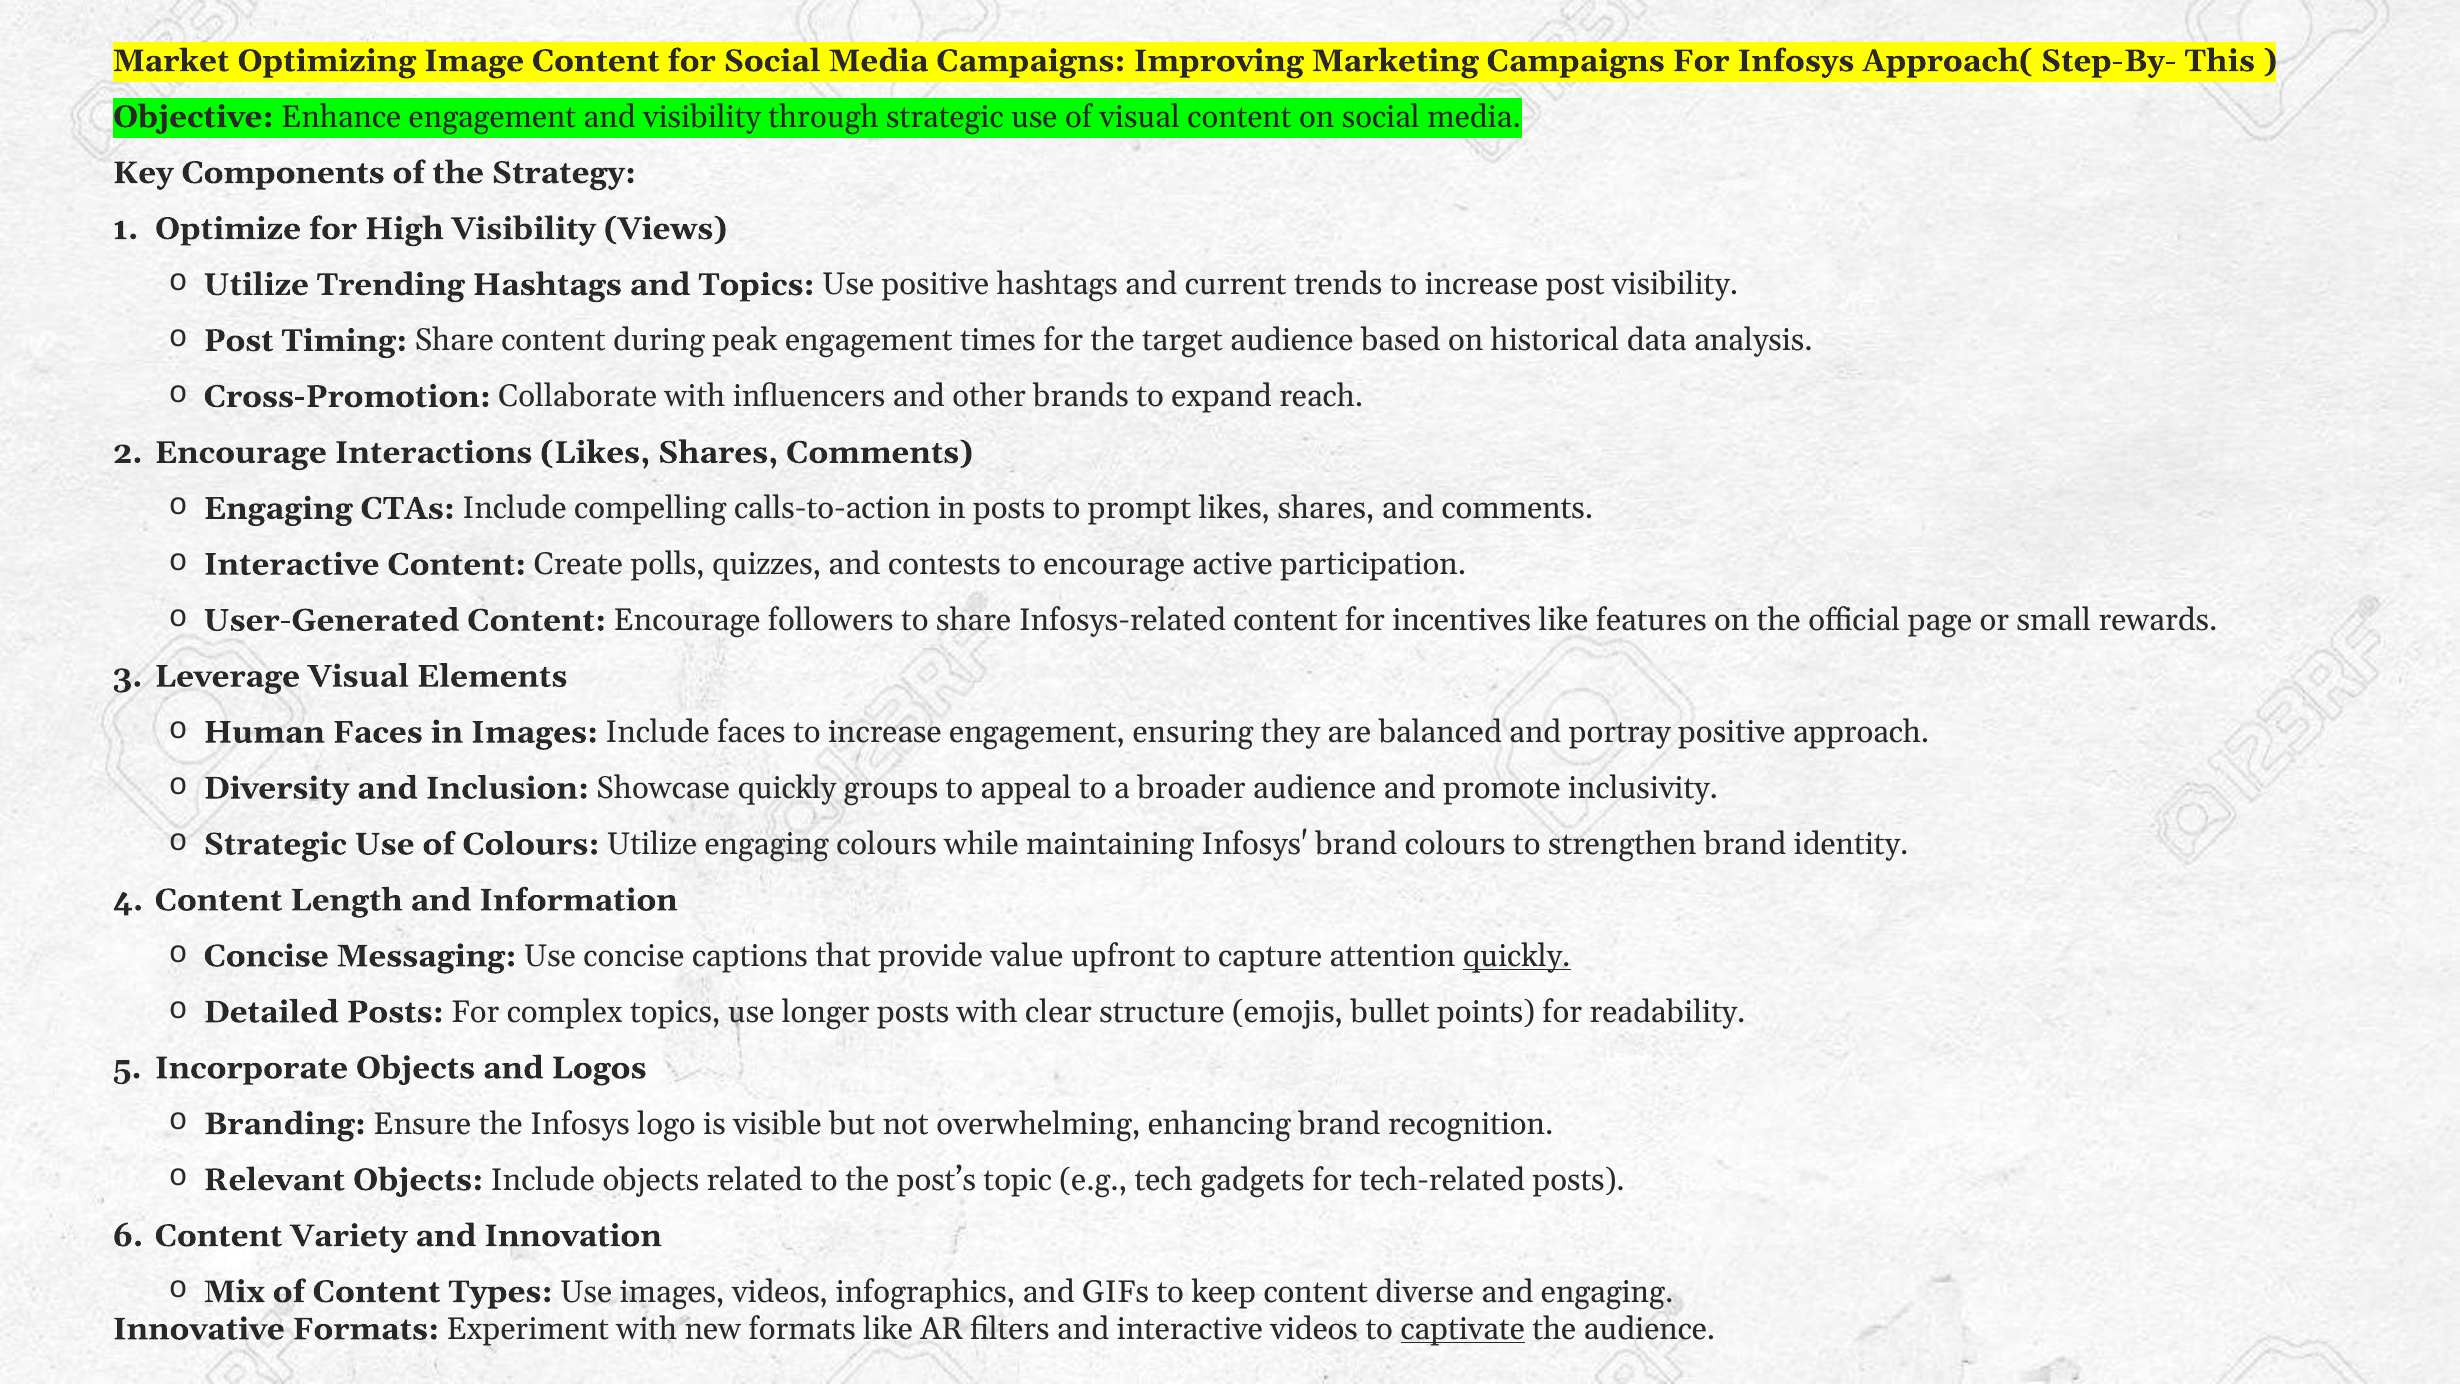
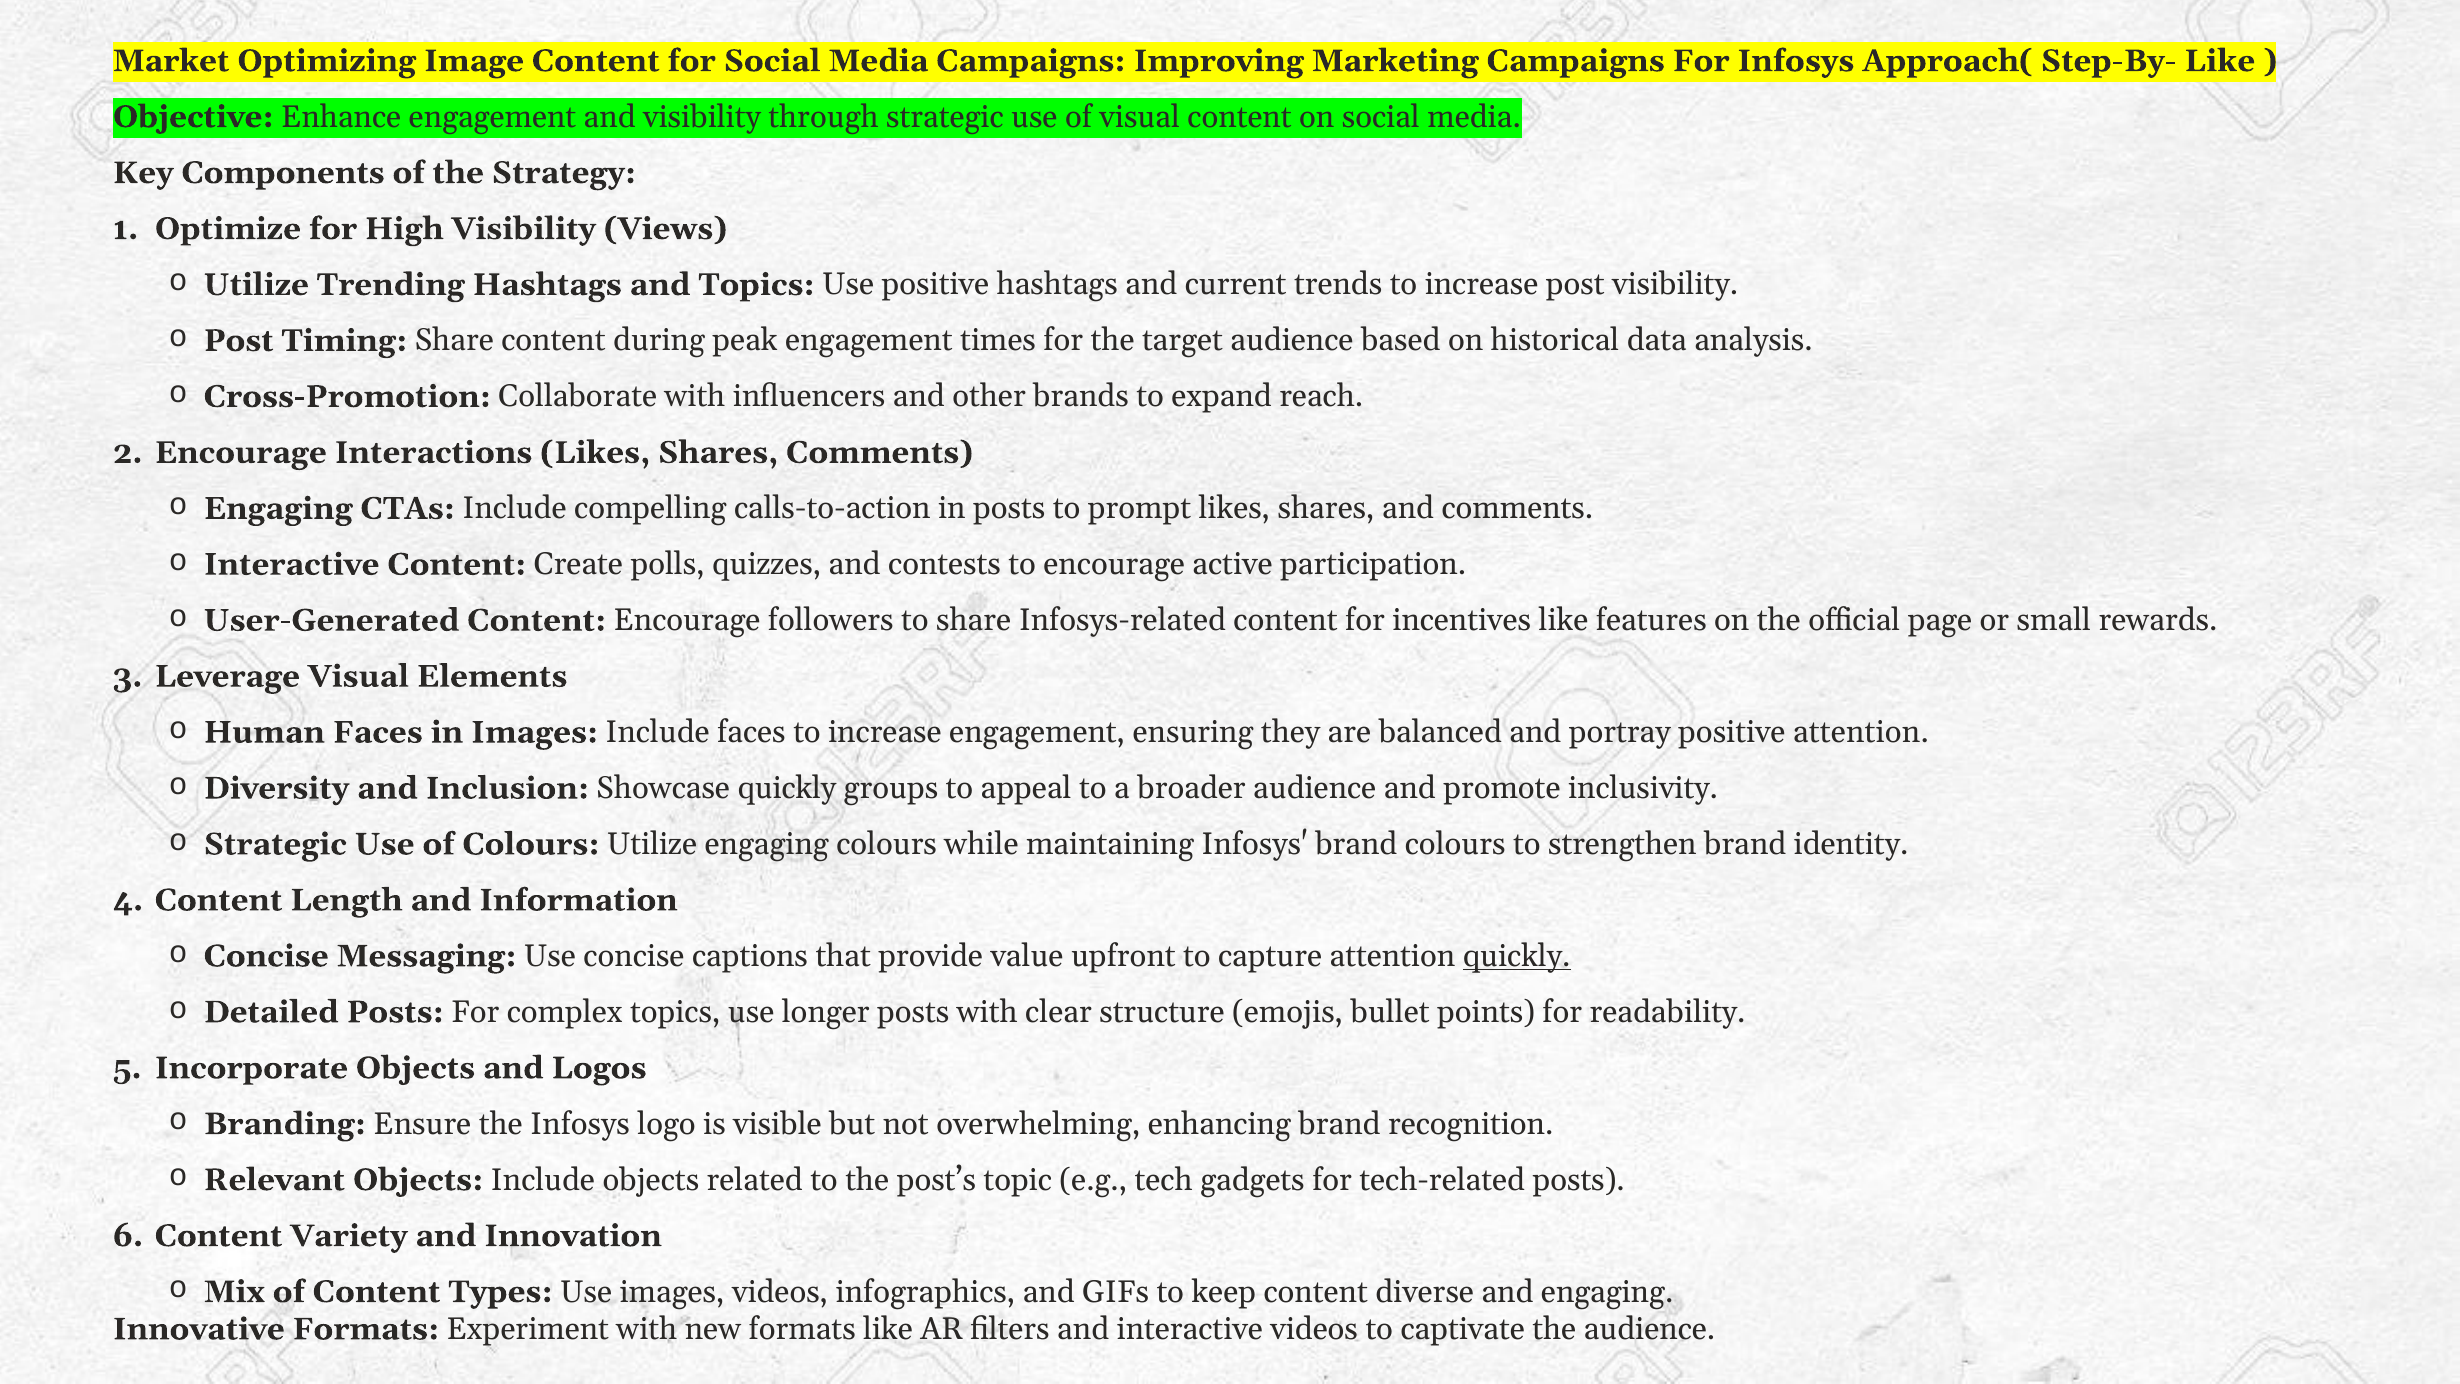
Step-By- This: This -> Like
positive approach: approach -> attention
captivate underline: present -> none
